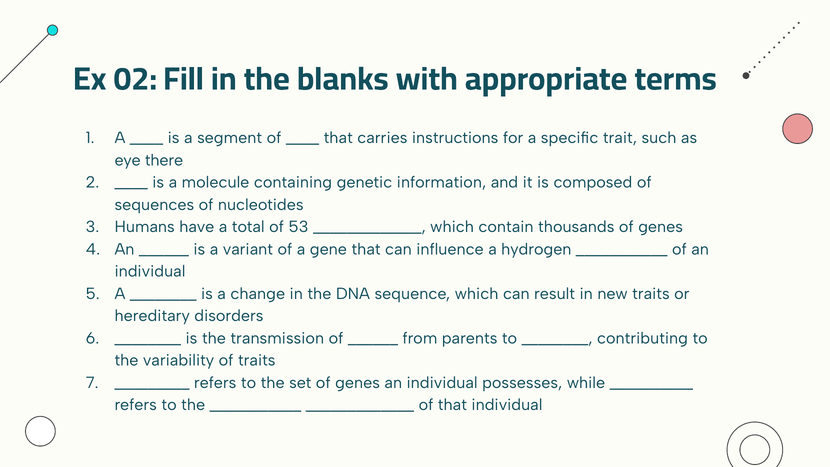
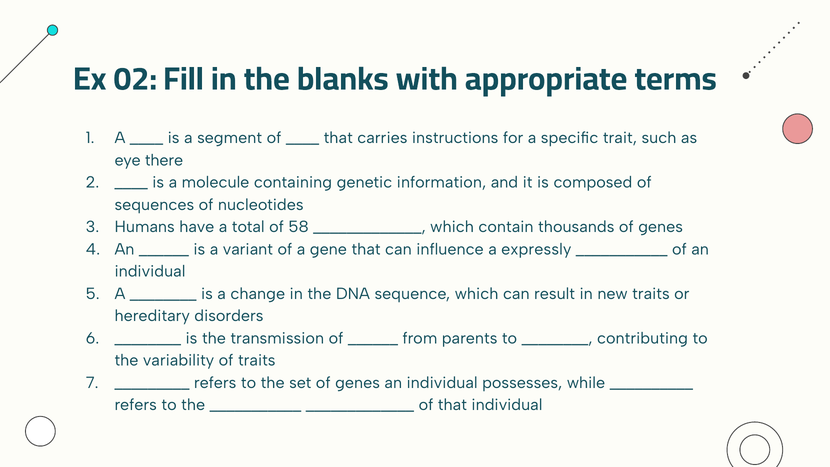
53: 53 -> 58
hydrogen: hydrogen -> expressly
